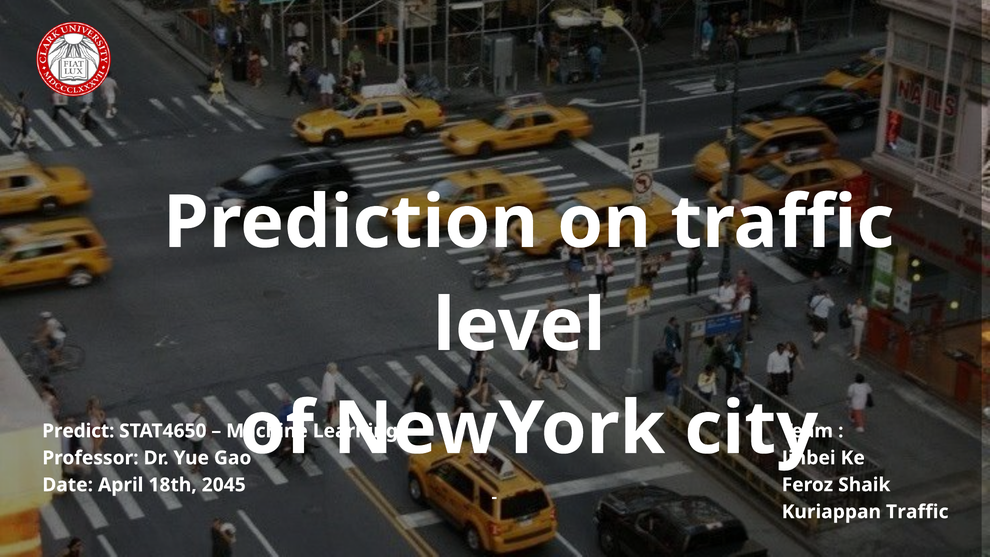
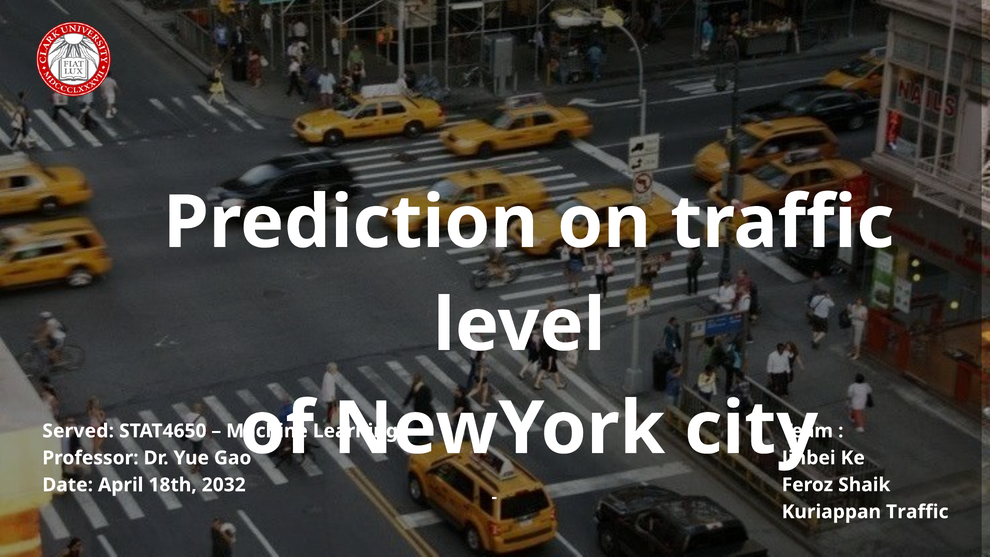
Predict: Predict -> Served
2045: 2045 -> 2032
